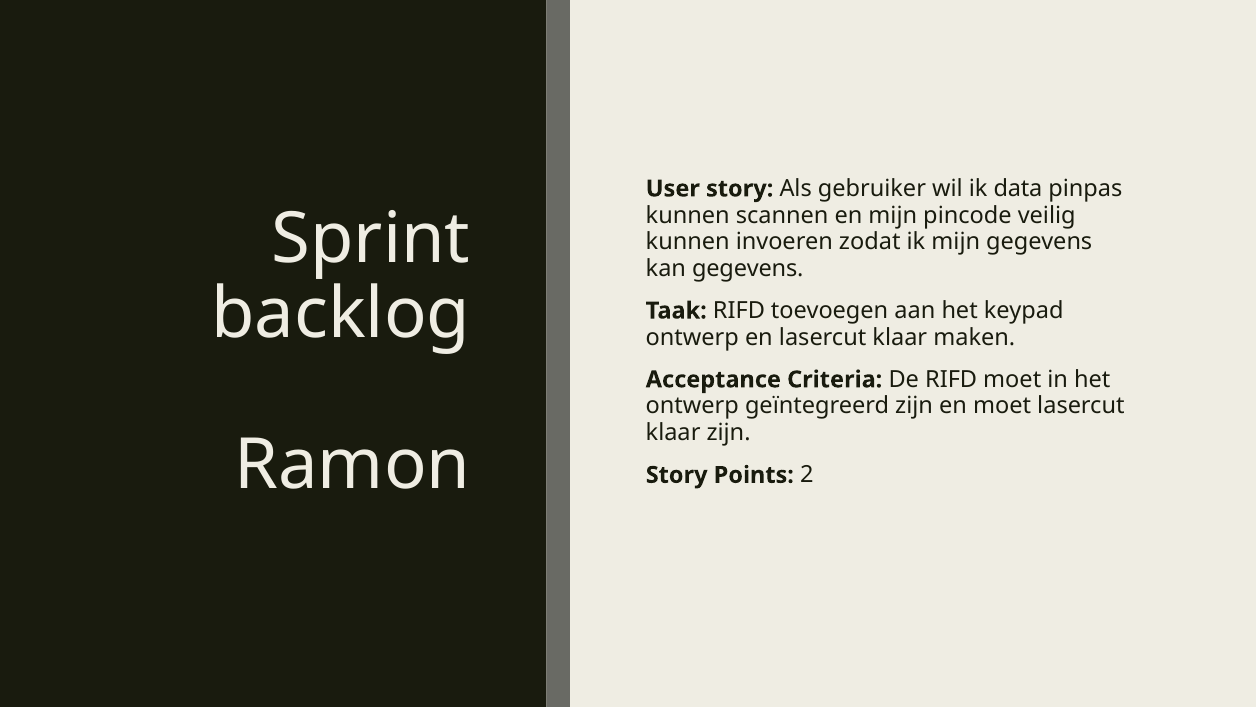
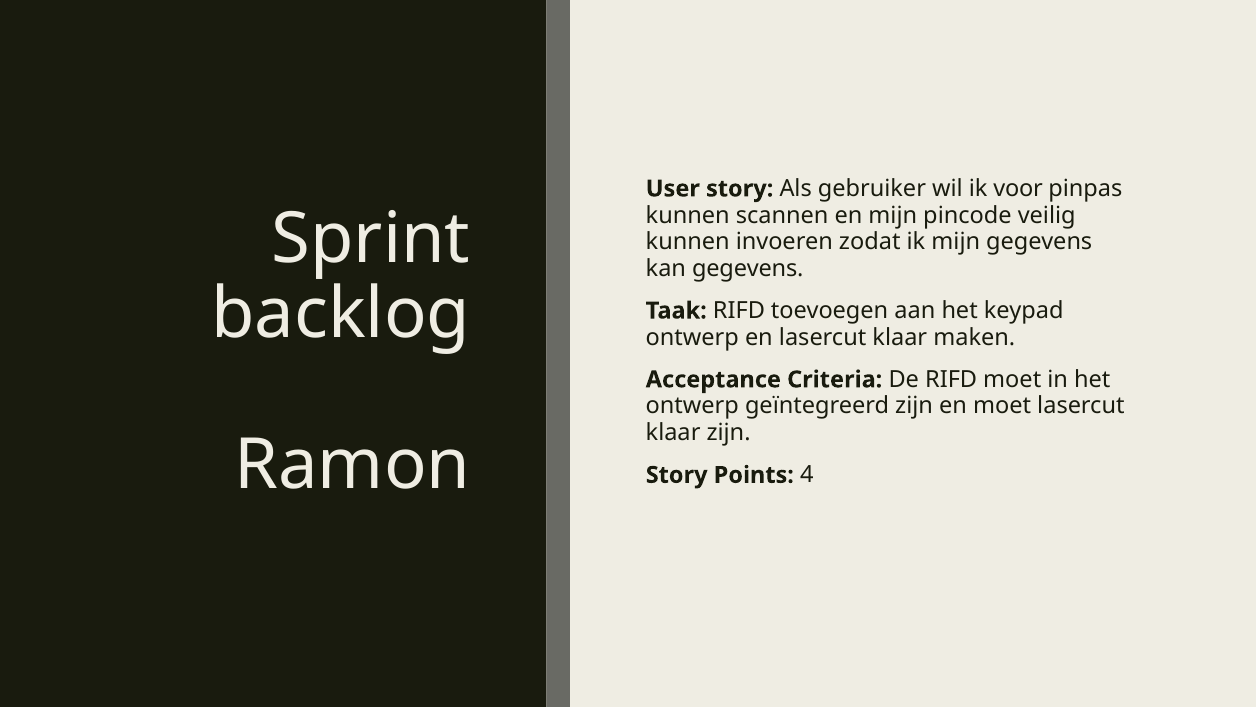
data: data -> voor
2: 2 -> 4
